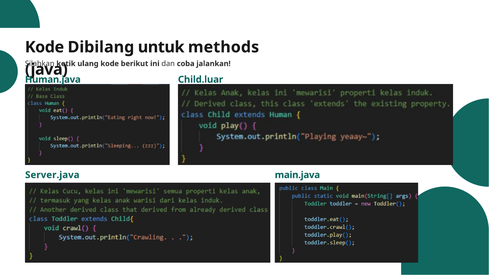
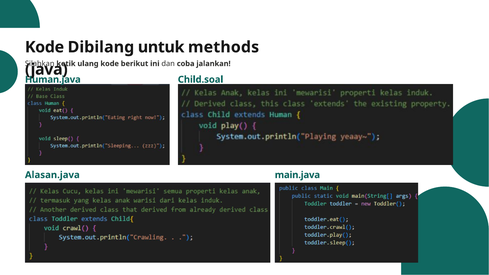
Child.luar: Child.luar -> Child.soal
Server.java: Server.java -> Alasan.java
